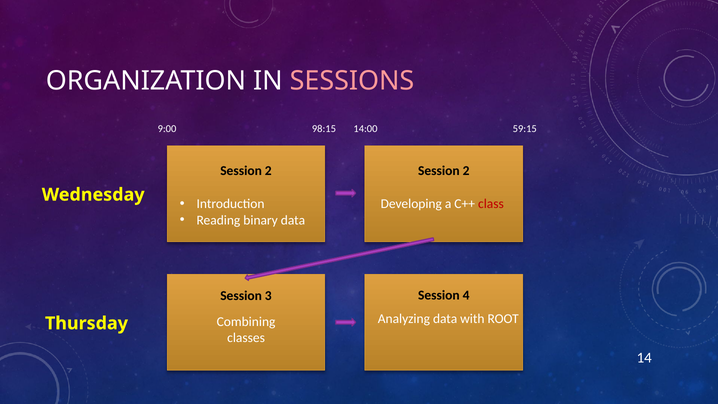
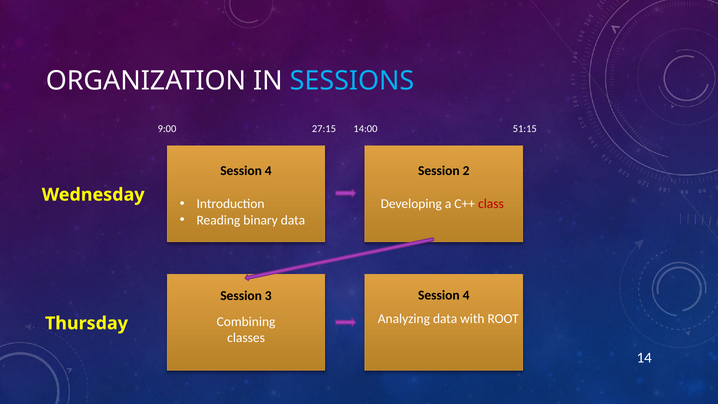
SESSIONS colour: pink -> light blue
98:15: 98:15 -> 27:15
59:15: 59:15 -> 51:15
2 at (268, 171): 2 -> 4
